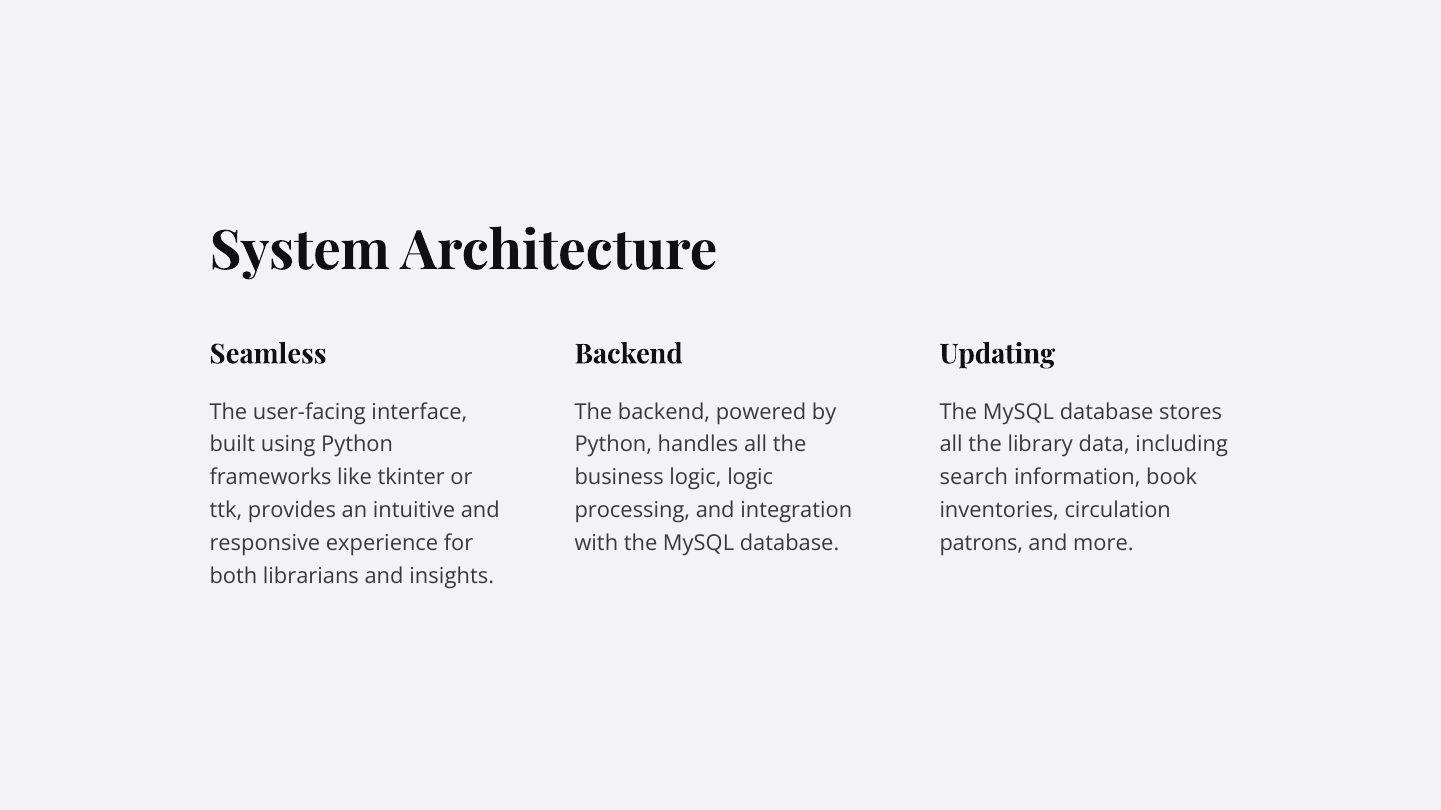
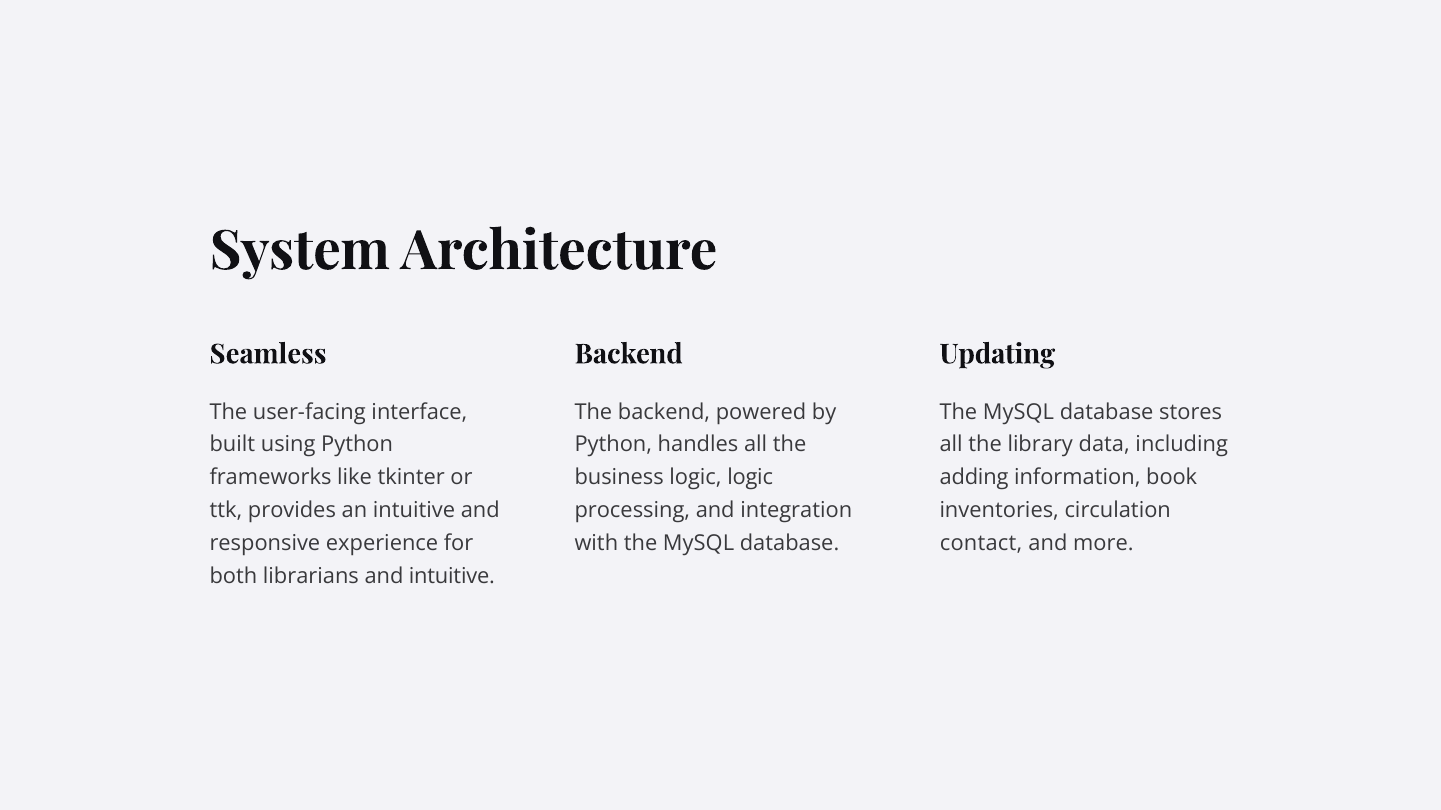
search: search -> adding
patrons: patrons -> contact
and insights: insights -> intuitive
